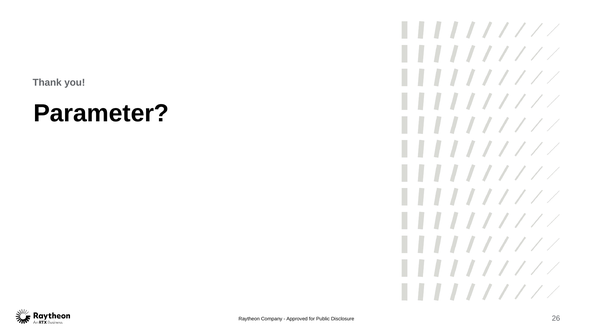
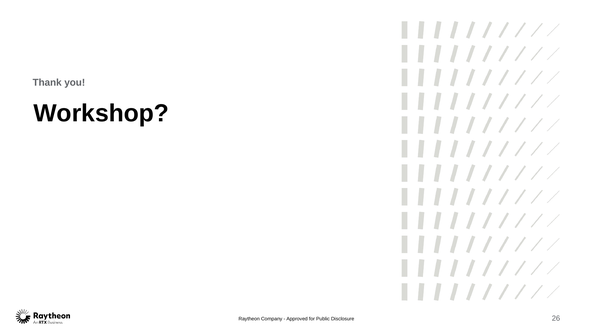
Parameter: Parameter -> Workshop
